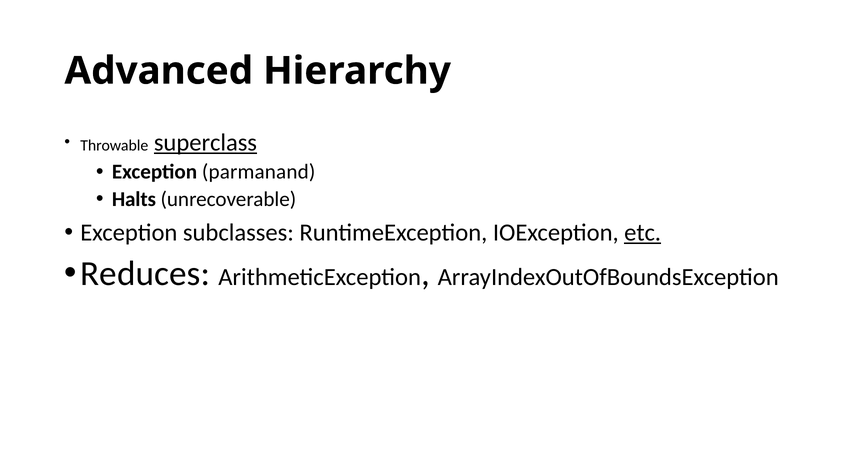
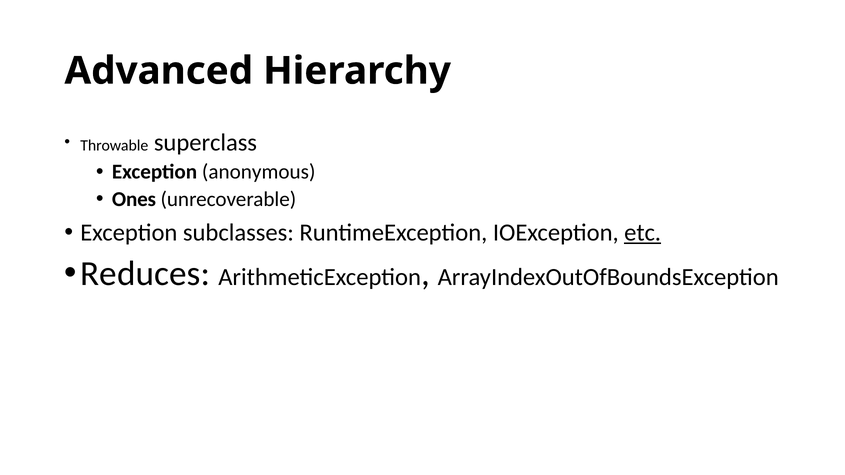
superclass underline: present -> none
parmanand: parmanand -> anonymous
Halts: Halts -> Ones
